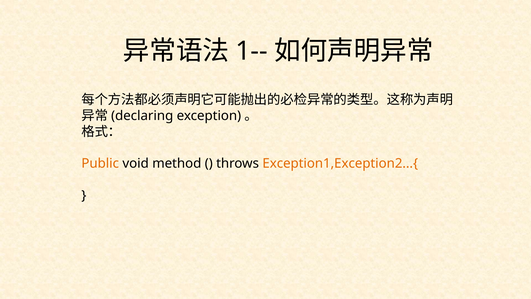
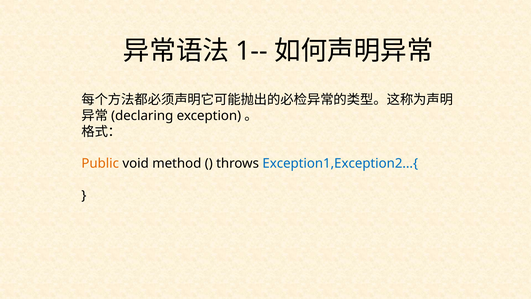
Exception1,Exception2...{ colour: orange -> blue
